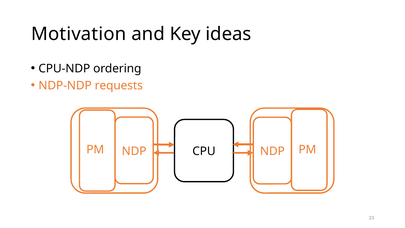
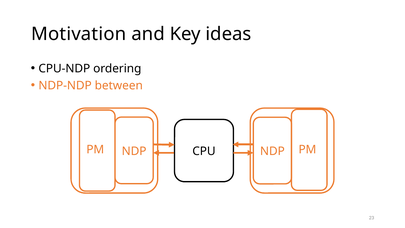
requests: requests -> between
